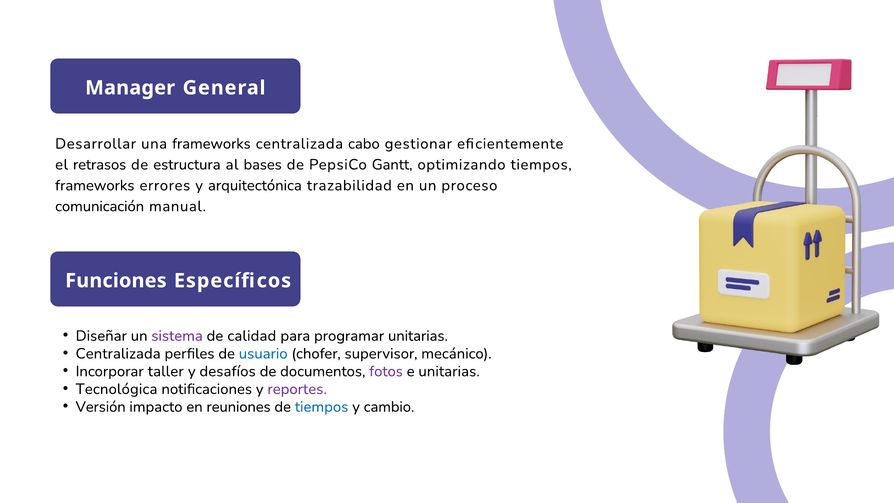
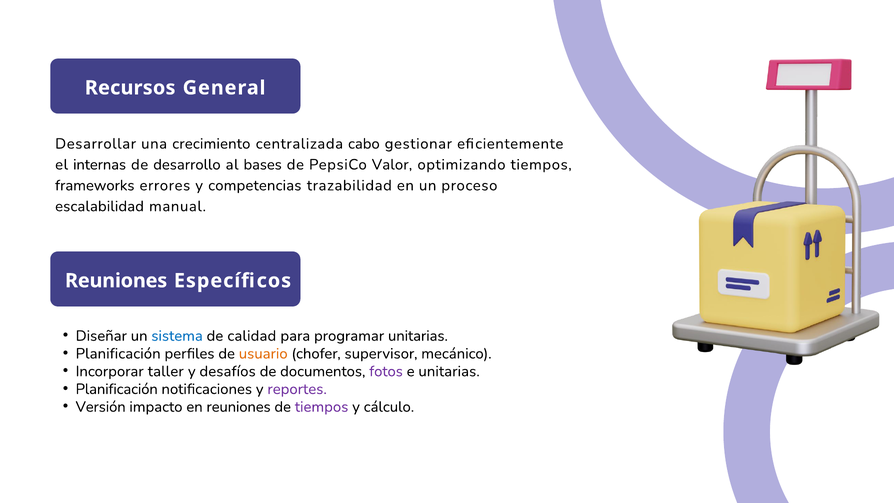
Manager: Manager -> Recursos
una frameworks: frameworks -> crecimiento
retrasos: retrasos -> internas
estructura: estructura -> desarrollo
Gantt: Gantt -> Valor
arquitectónica: arquitectónica -> competencias
comunicación: comunicación -> escalabilidad
Funciones at (116, 281): Funciones -> Reuniones
sistema colour: purple -> blue
Centralizada at (118, 354): Centralizada -> Planificación
usuario colour: blue -> orange
Tecnológica at (117, 389): Tecnológica -> Planificación
tiempos at (322, 407) colour: blue -> purple
cambio: cambio -> cálculo
